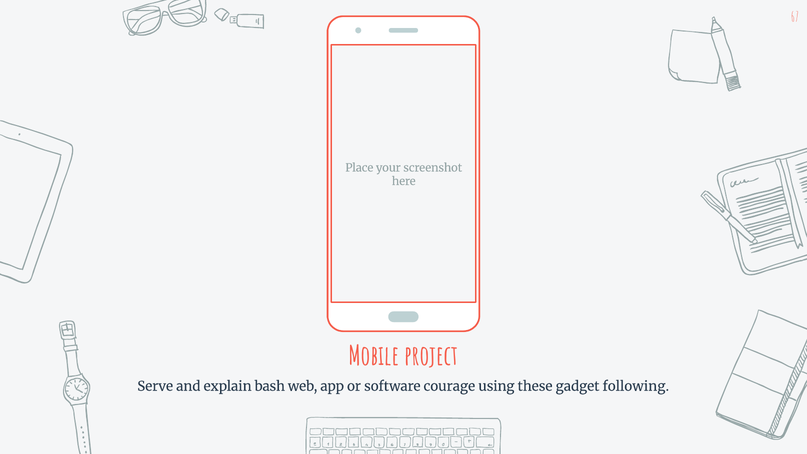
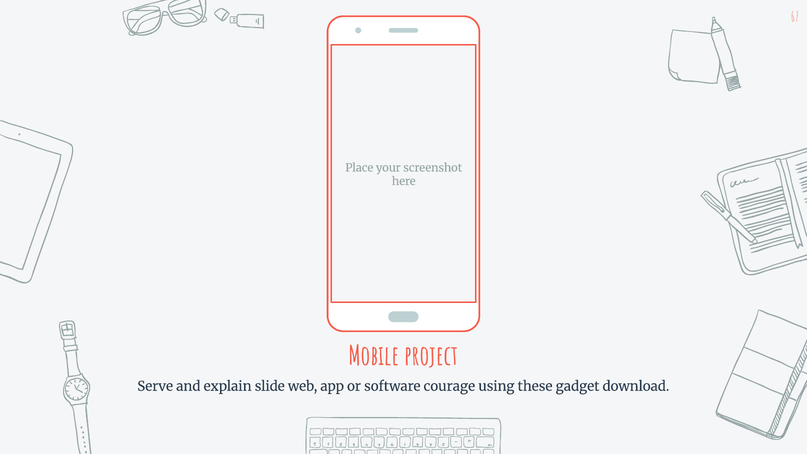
bash: bash -> slide
following: following -> download
